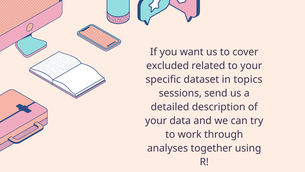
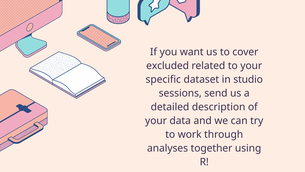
topics: topics -> studio
